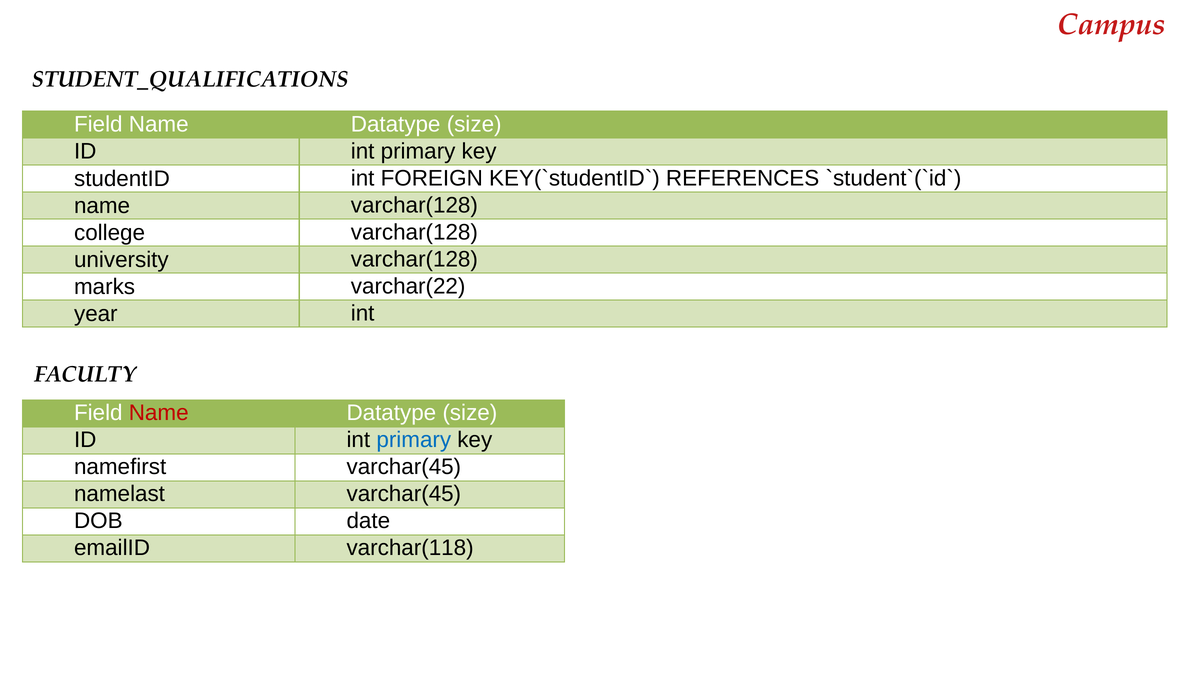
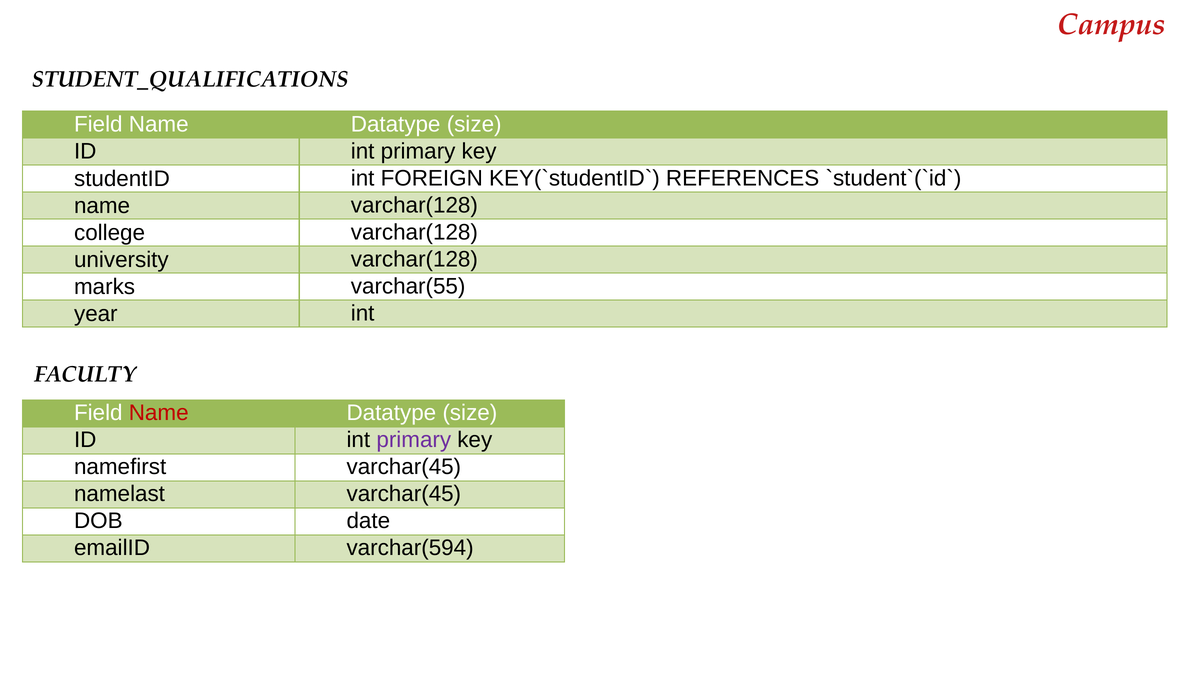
varchar(22: varchar(22 -> varchar(55
primary at (414, 439) colour: blue -> purple
varchar(118: varchar(118 -> varchar(594
